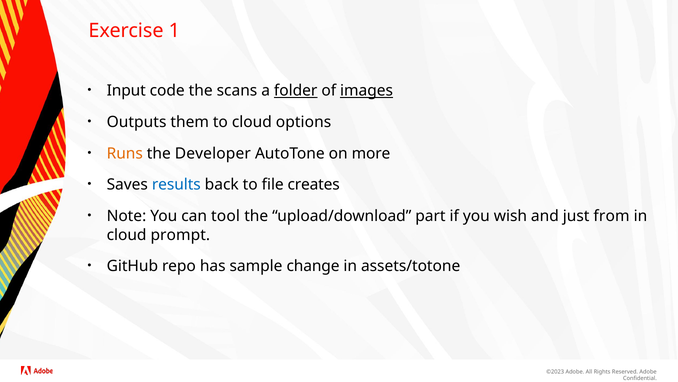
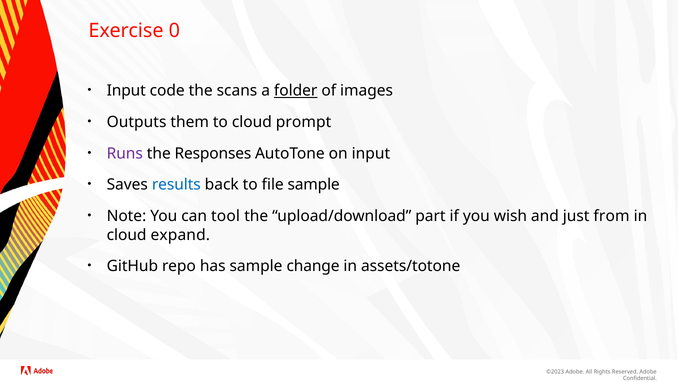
1: 1 -> 0
images underline: present -> none
options: options -> prompt
Runs colour: orange -> purple
Developer: Developer -> Responses
on more: more -> input
file creates: creates -> sample
prompt: prompt -> expand
